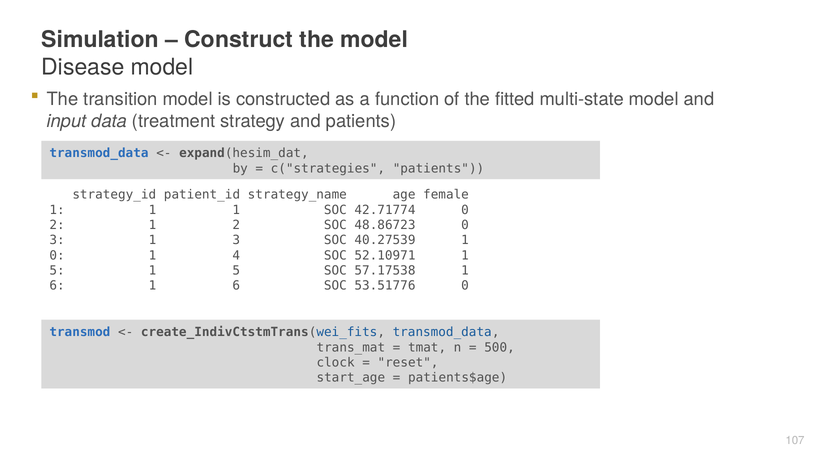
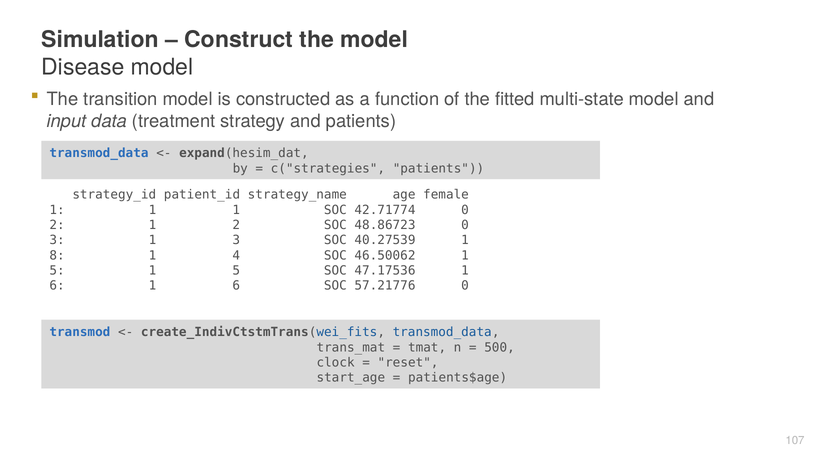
0 at (57, 256): 0 -> 8
52.10971: 52.10971 -> 46.50062
57.17538: 57.17538 -> 47.17536
53.51776: 53.51776 -> 57.21776
